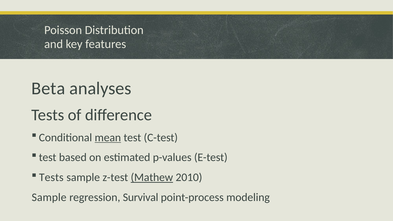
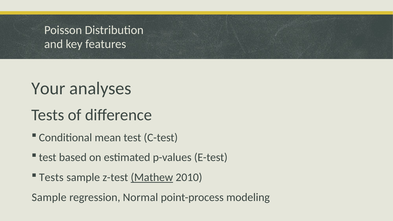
Beta: Beta -> Your
mean underline: present -> none
Survival: Survival -> Normal
